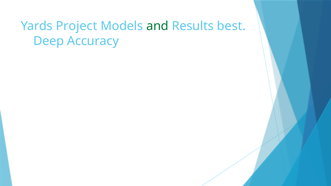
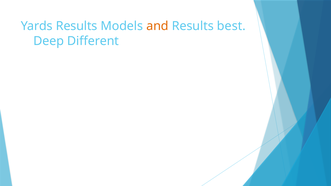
Yards Project: Project -> Results
and colour: green -> orange
Accuracy: Accuracy -> Different
